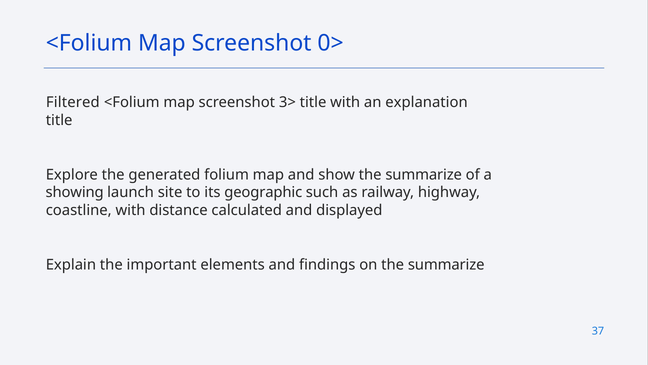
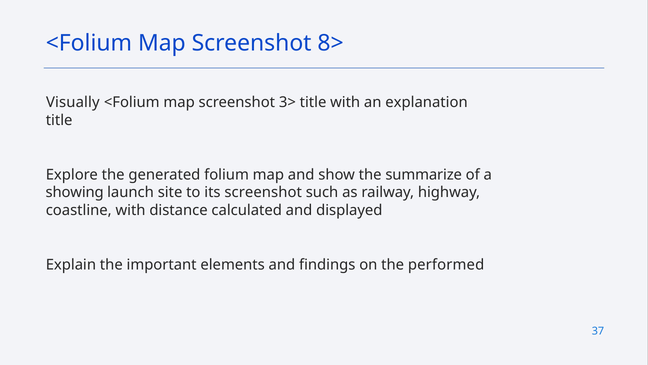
0>: 0> -> 8>
Filtered: Filtered -> Visually
its geographic: geographic -> screenshot
on the summarize: summarize -> performed
